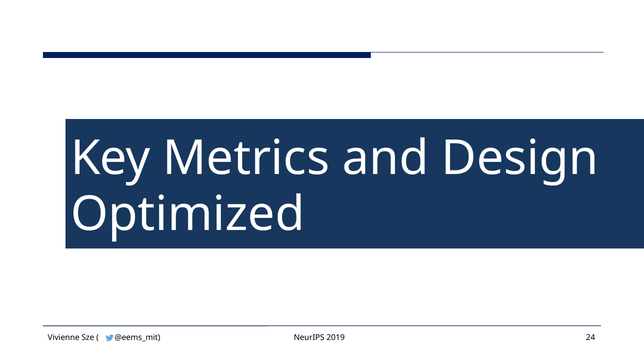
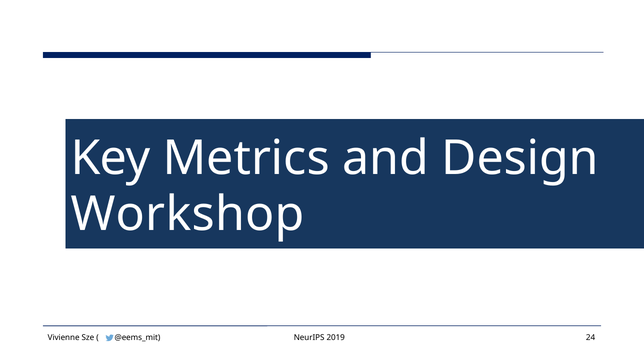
Optimized: Optimized -> Workshop
